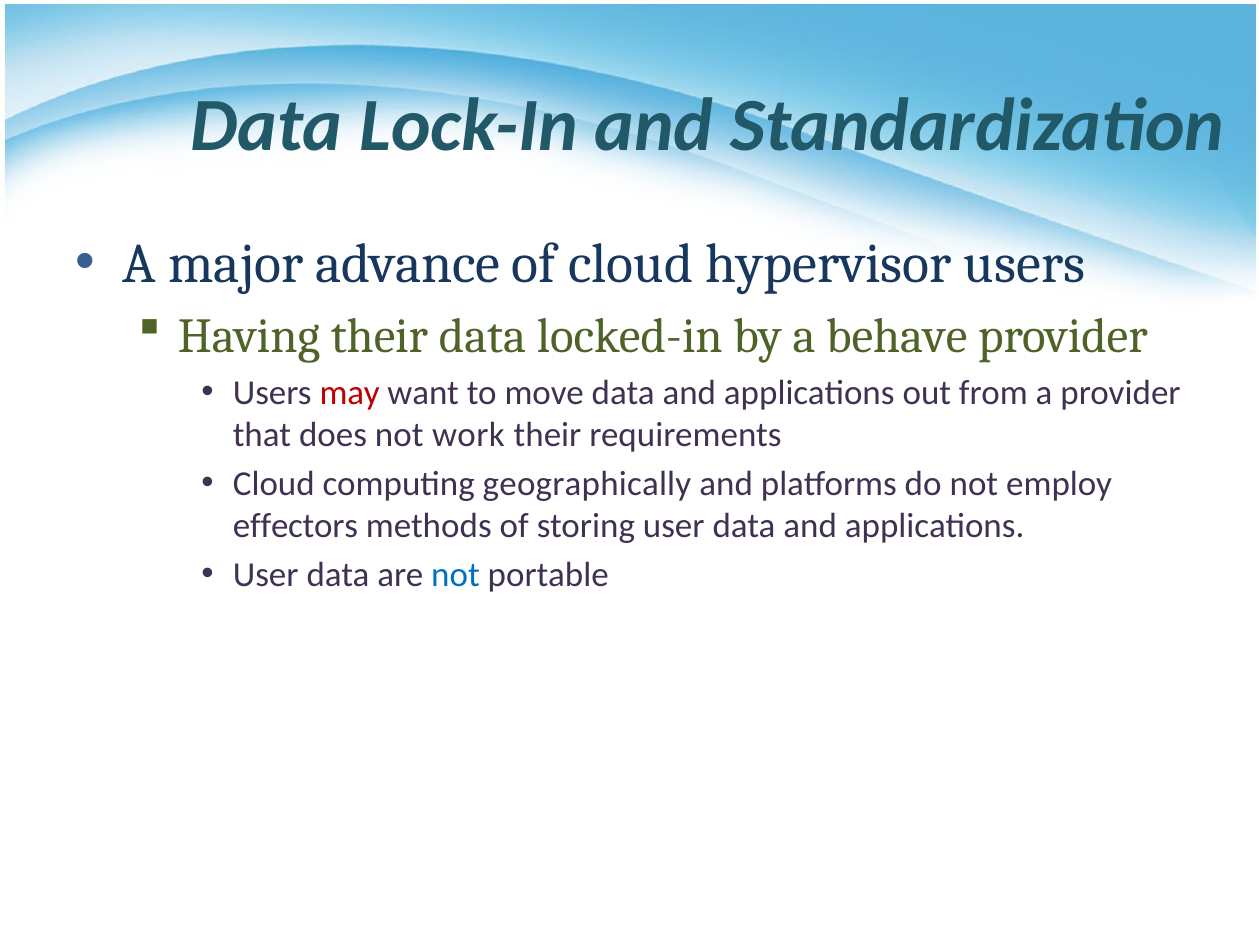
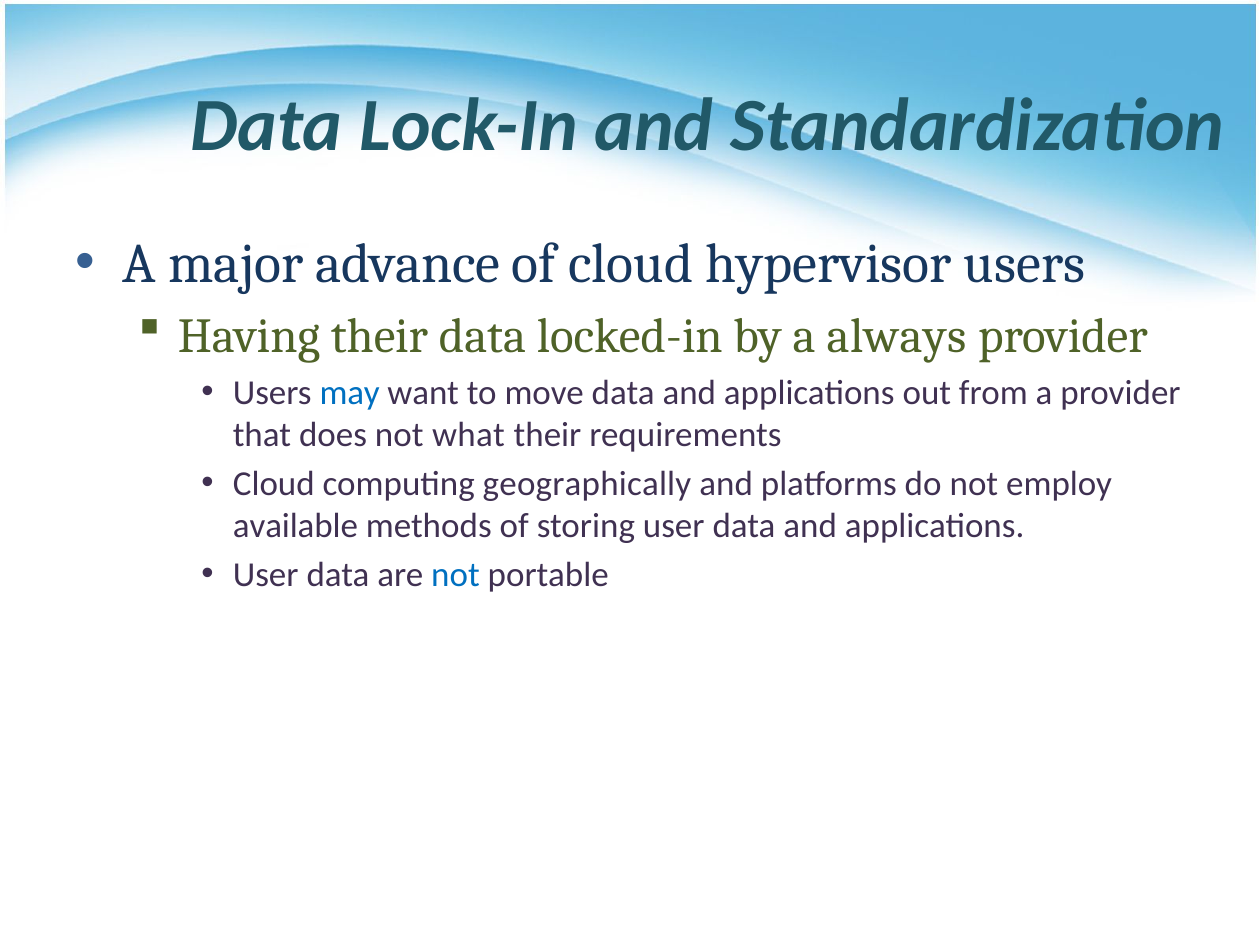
behave: behave -> always
may colour: red -> blue
work: work -> what
effectors: effectors -> available
